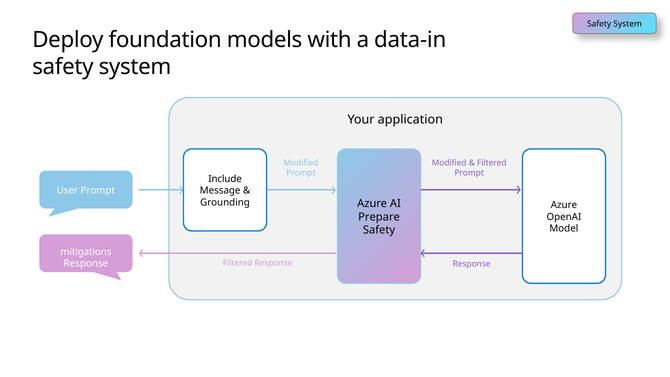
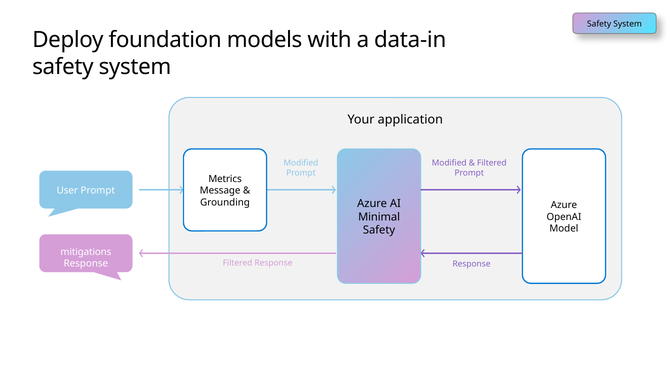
Include: Include -> Metrics
Prepare: Prepare -> Minimal
